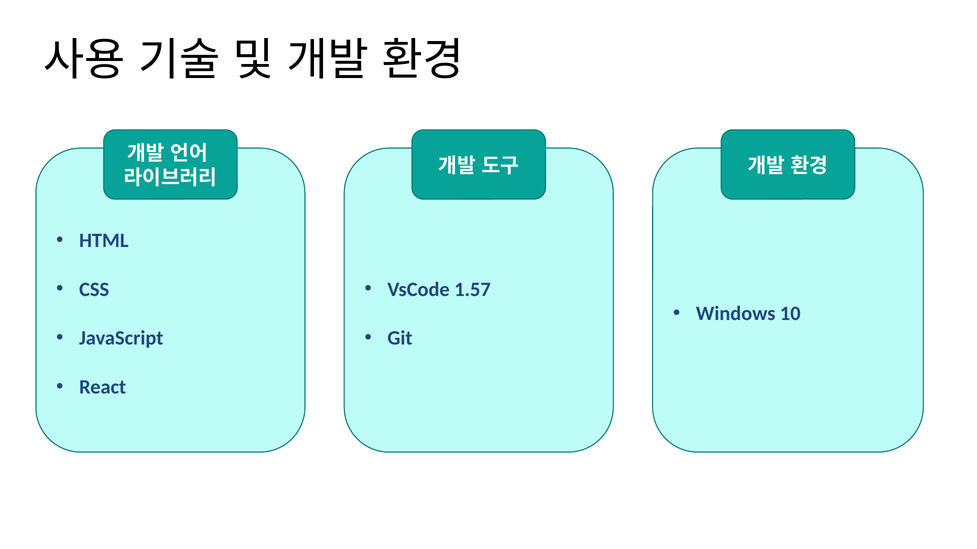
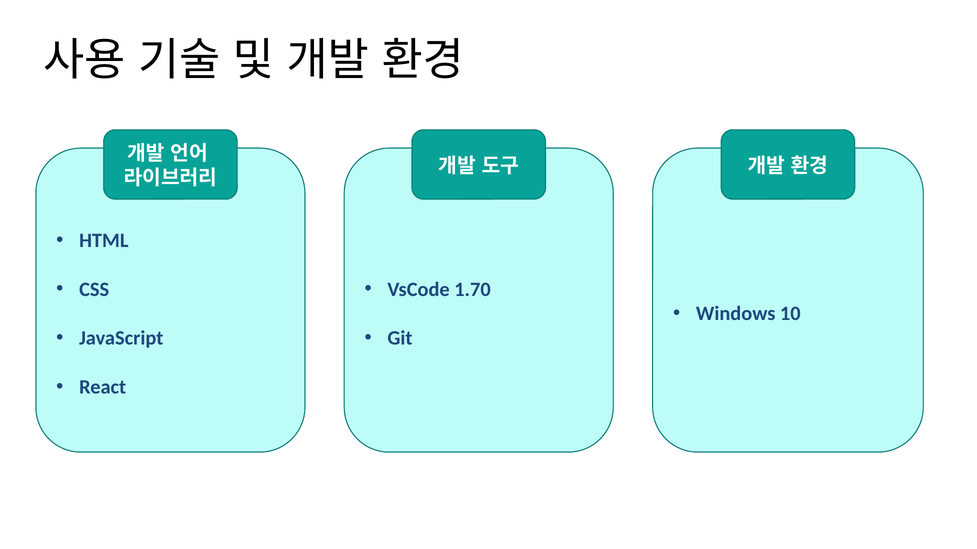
1.57: 1.57 -> 1.70
